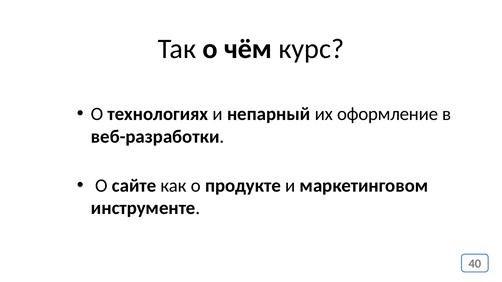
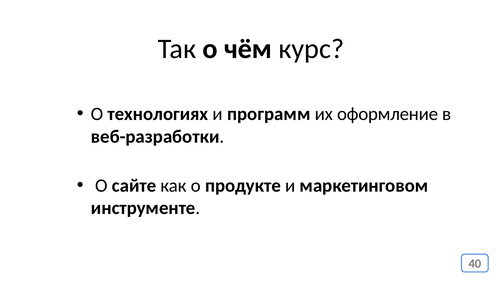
непарный: непарный -> программ
